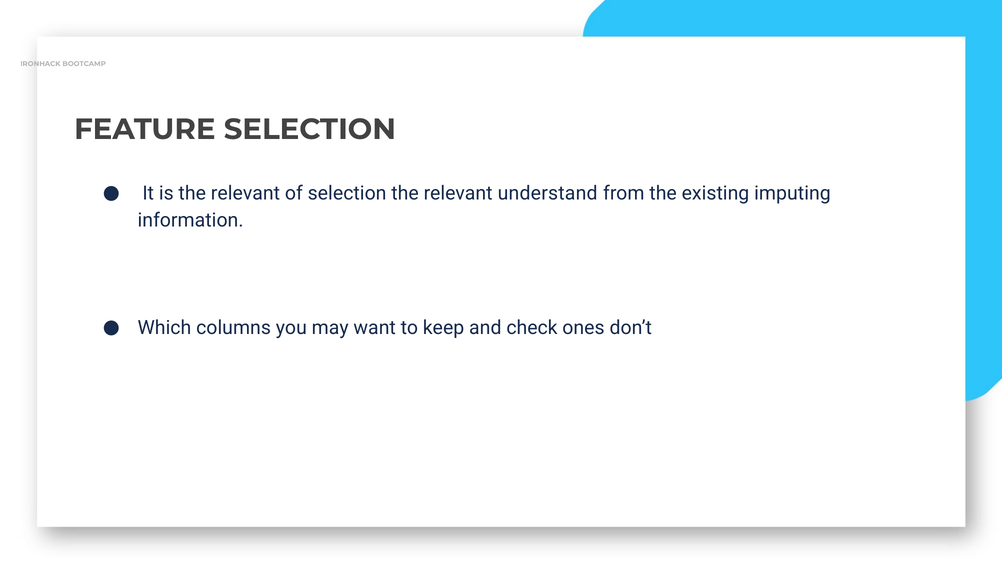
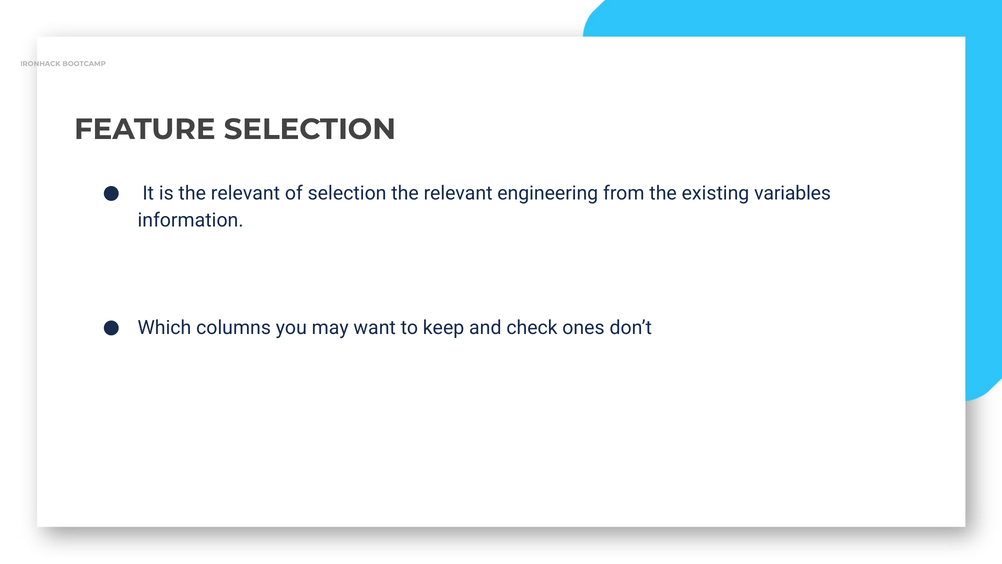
understand: understand -> engineering
imputing: imputing -> variables
